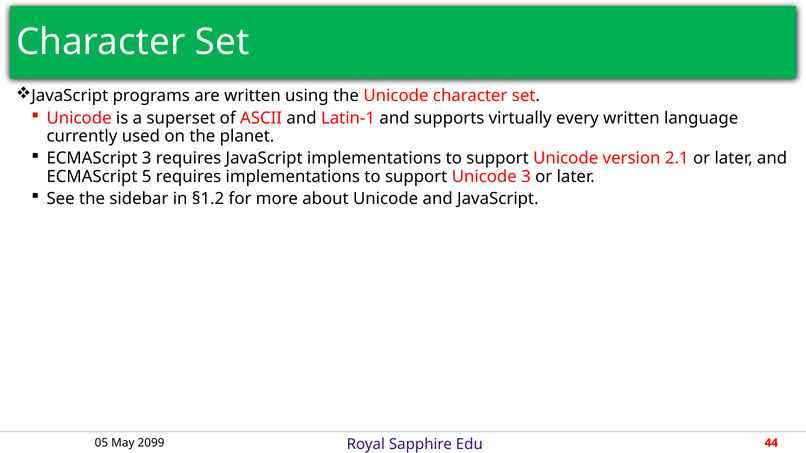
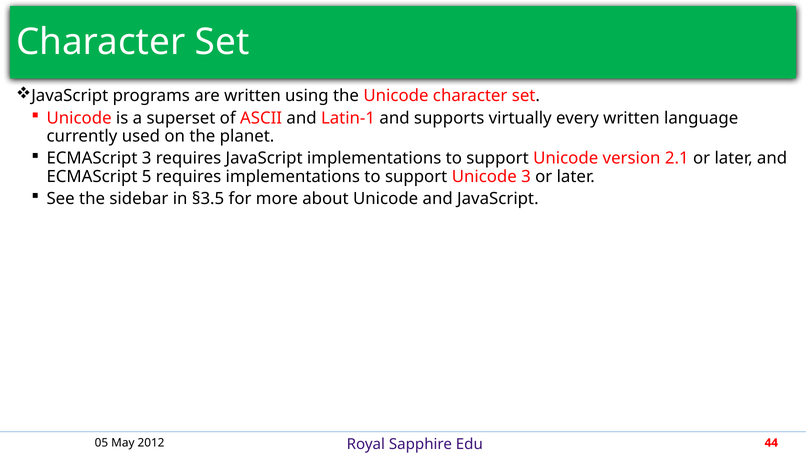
§1.2: §1.2 -> §3.5
2099: 2099 -> 2012
